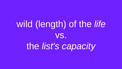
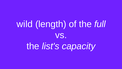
life: life -> full
